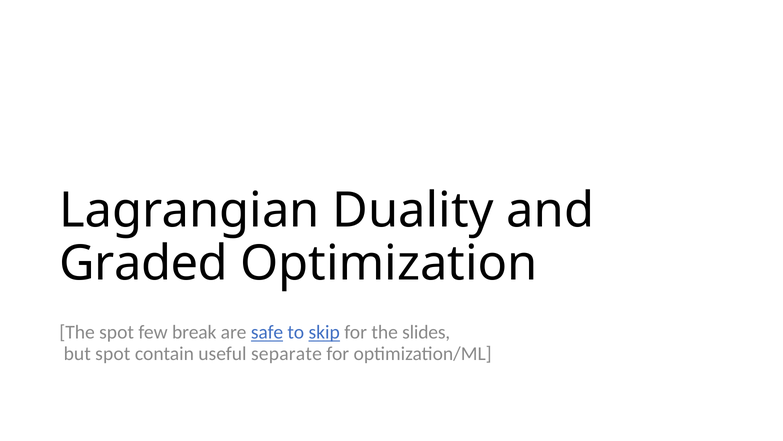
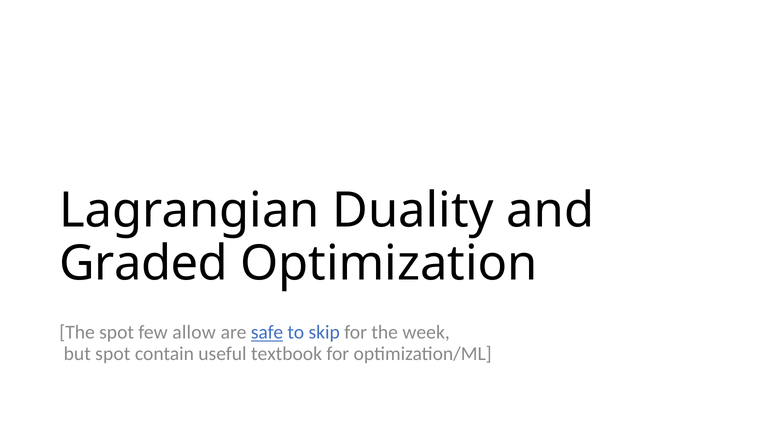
break: break -> allow
skip underline: present -> none
slides: slides -> week
separate: separate -> textbook
